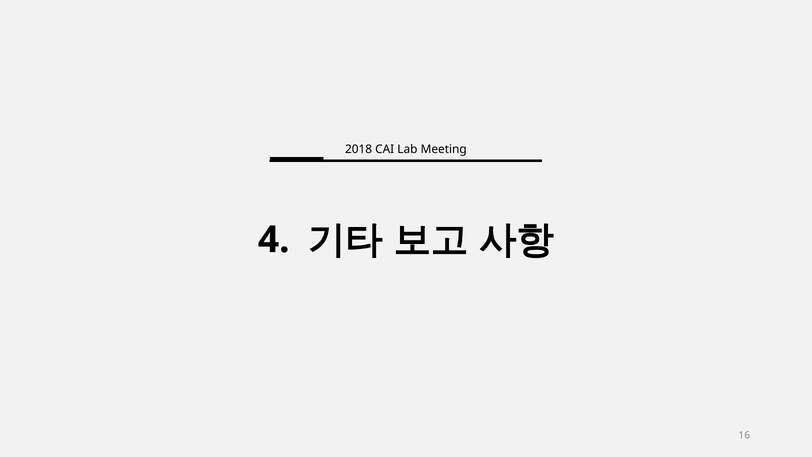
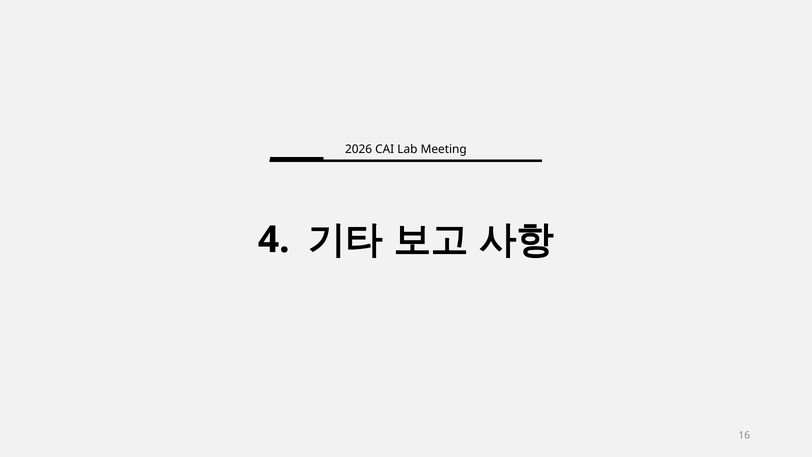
2018: 2018 -> 2026
